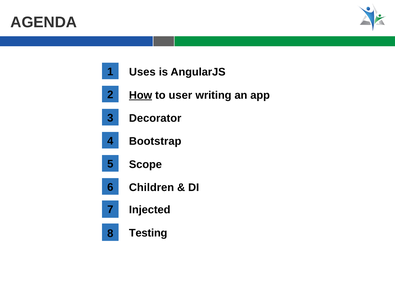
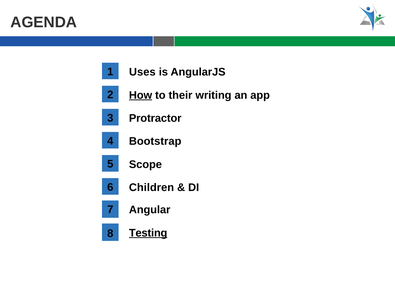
user: user -> their
Decorator: Decorator -> Protractor
Injected: Injected -> Angular
Testing underline: none -> present
